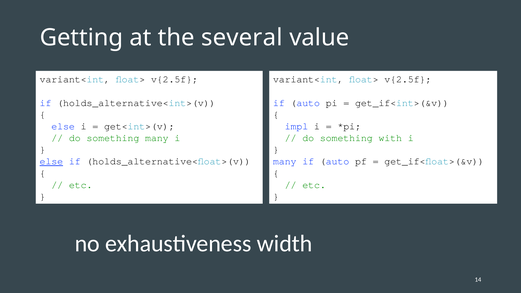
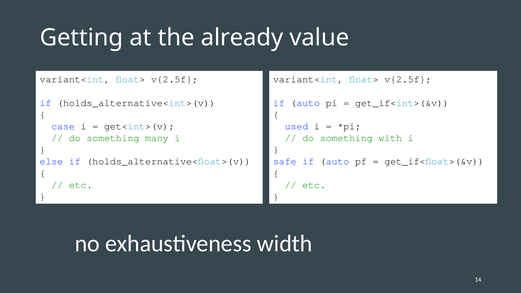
several: several -> already
else at (63, 126): else -> case
impl: impl -> used
else at (51, 161) underline: present -> none
many at (285, 161): many -> safe
